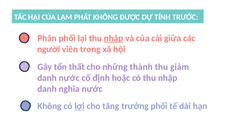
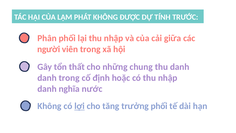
nhập at (114, 38) underline: present -> none
thành: thành -> chung
thu giảm: giảm -> danh
danh nước: nước -> trong
